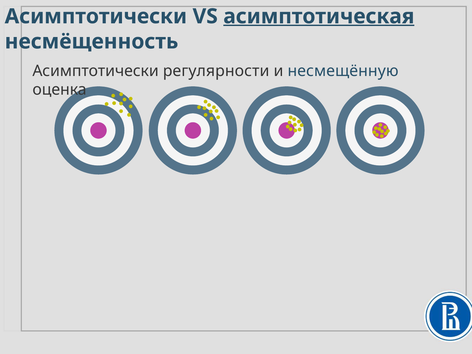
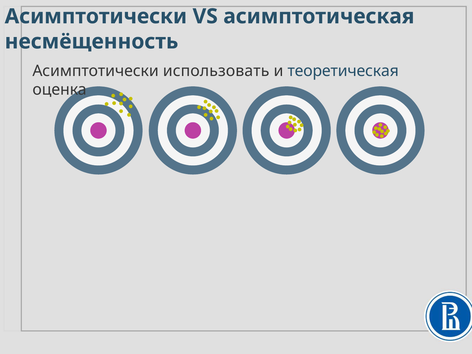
асимптотическая underline: present -> none
регулярности: регулярности -> использовать
несмещённую: несмещённую -> теоретическая
